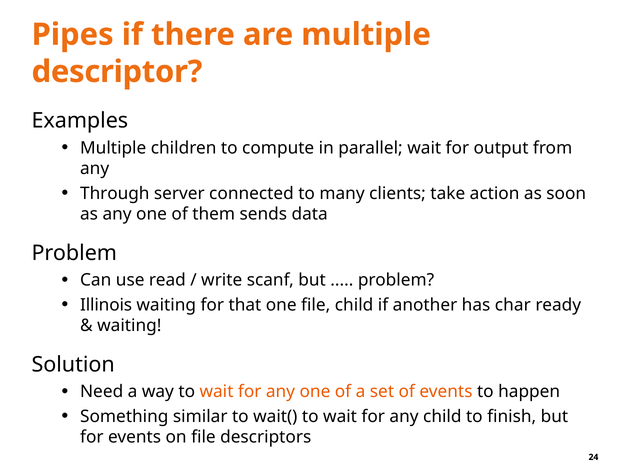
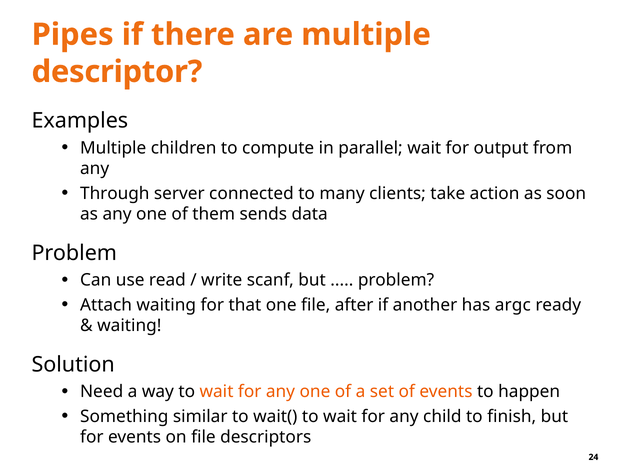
Illinois: Illinois -> Attach
file child: child -> after
char: char -> argc
